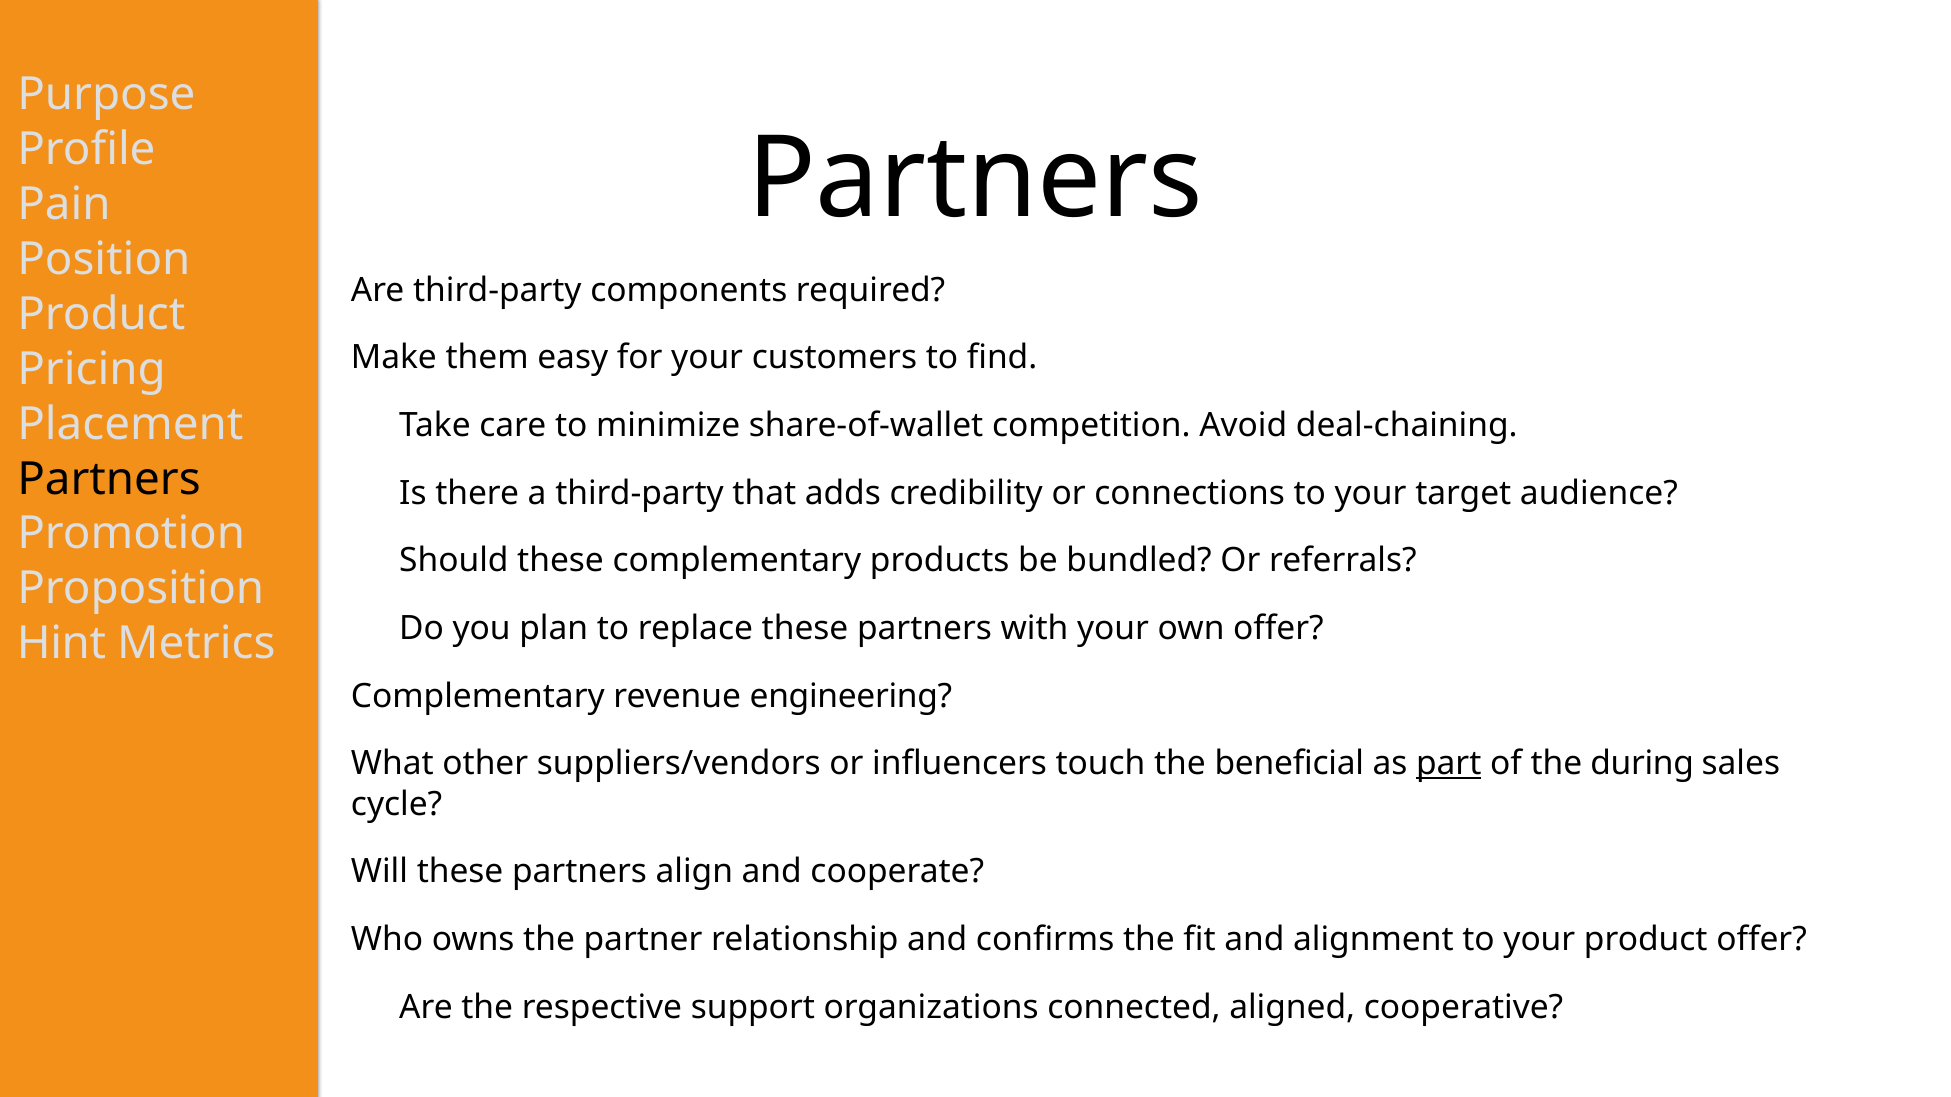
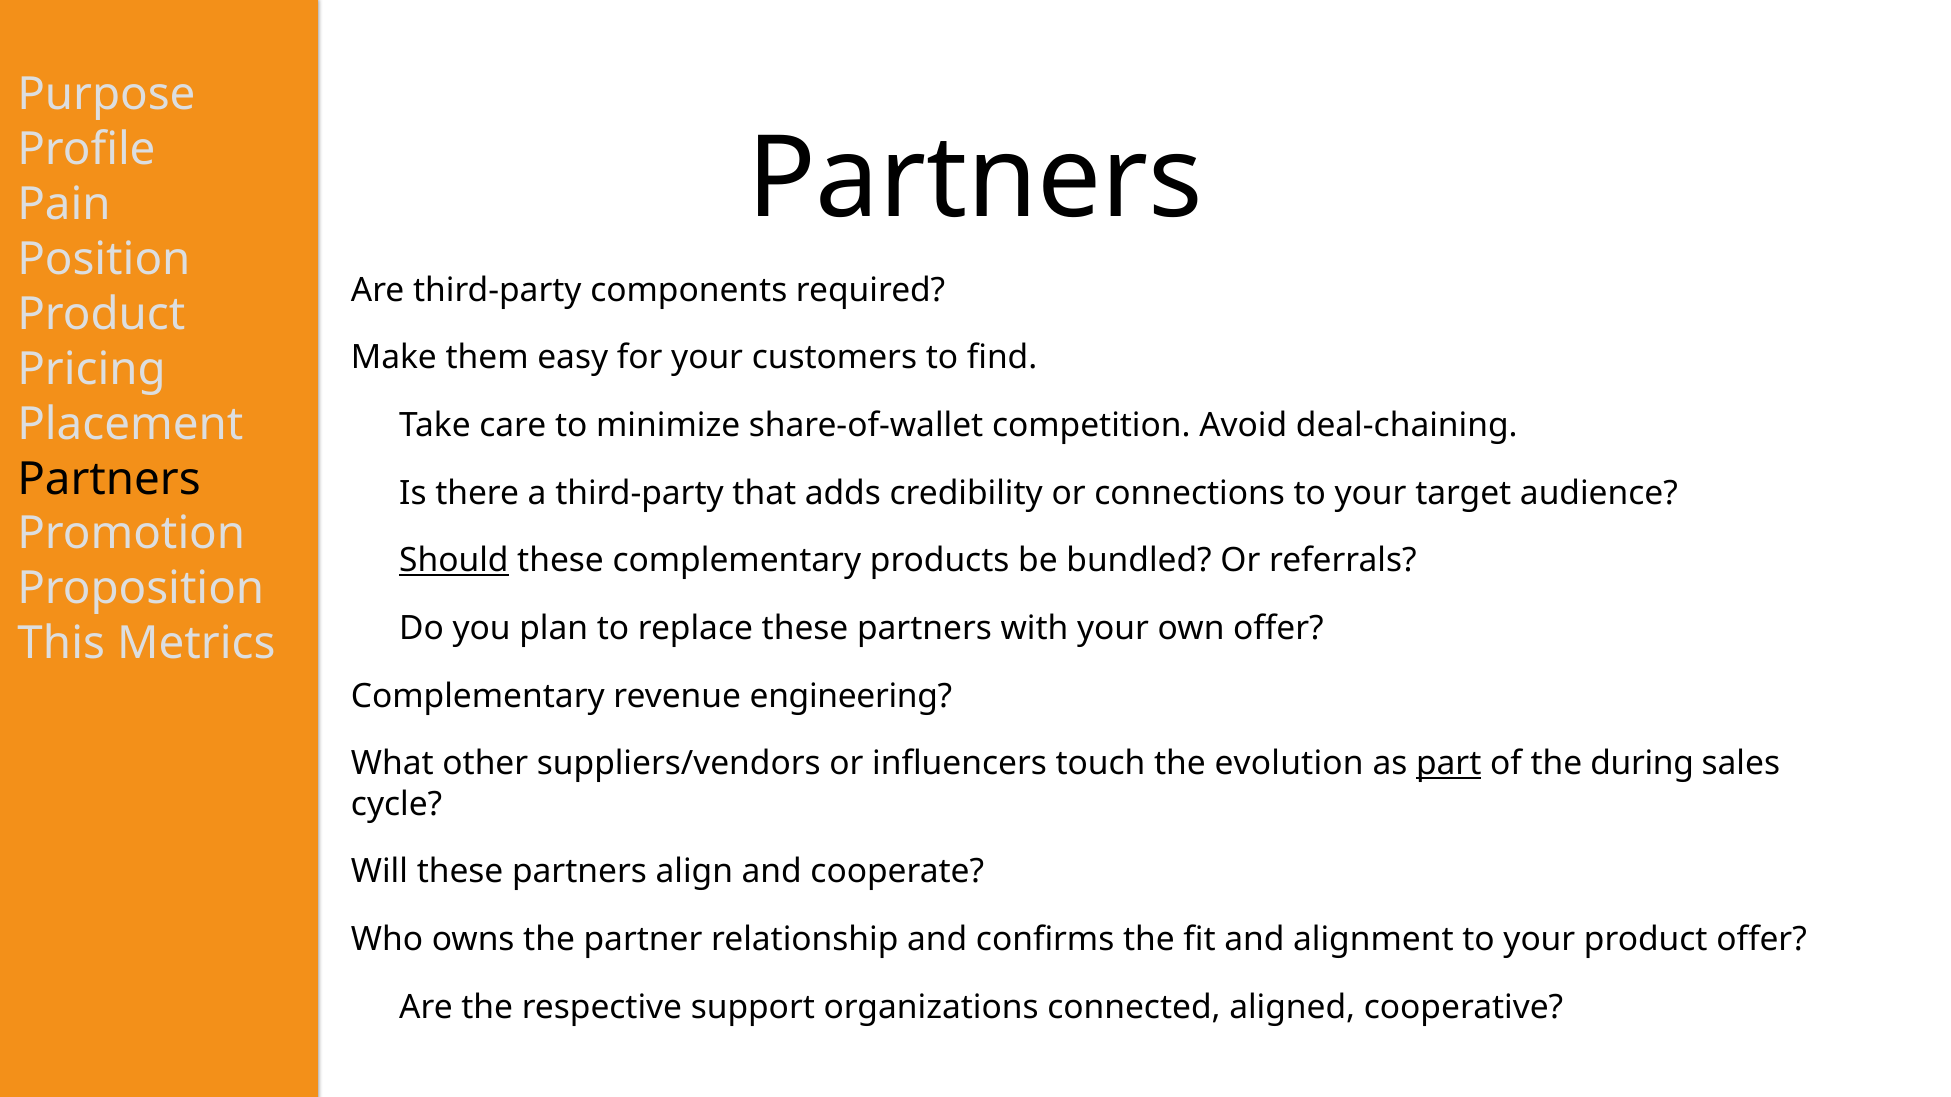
Should underline: none -> present
Hint: Hint -> This
beneficial: beneficial -> evolution
